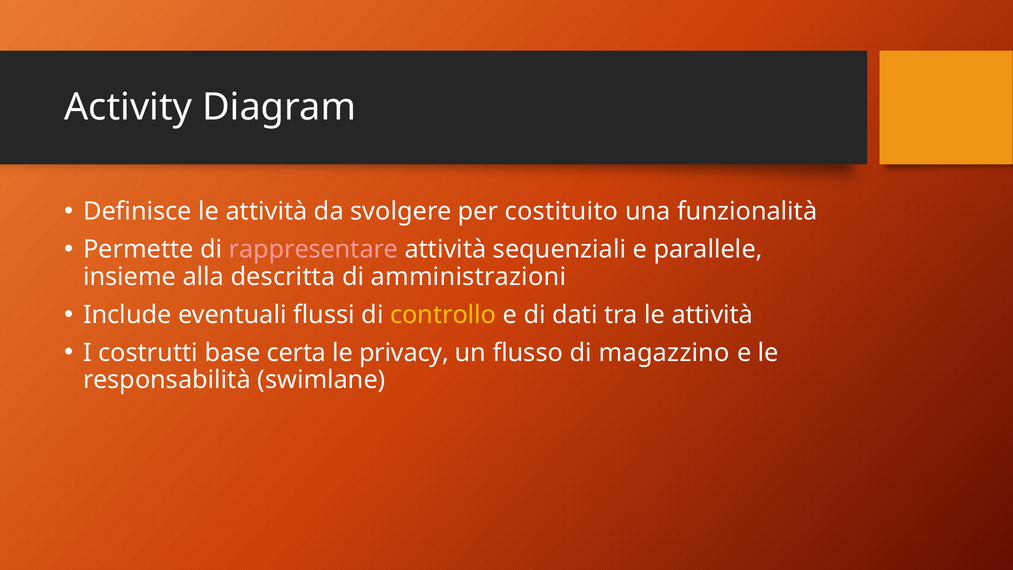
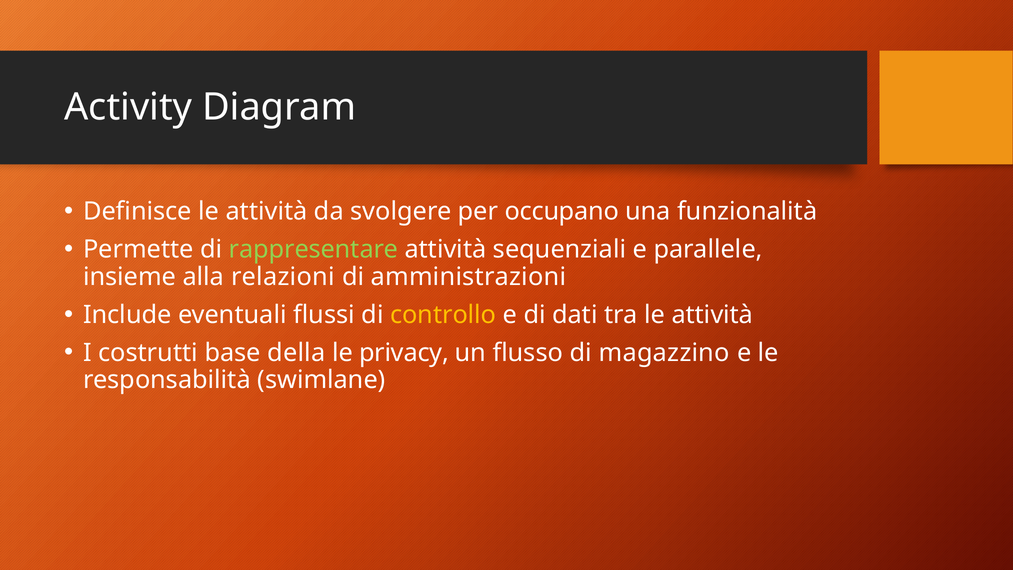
costituito: costituito -> occupano
rappresentare colour: pink -> light green
descritta: descritta -> relazioni
certa: certa -> della
